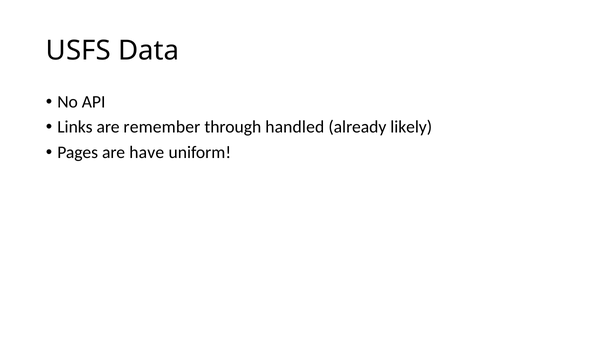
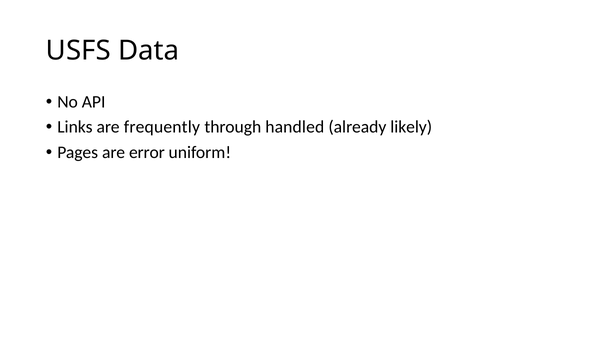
remember: remember -> frequently
have: have -> error
